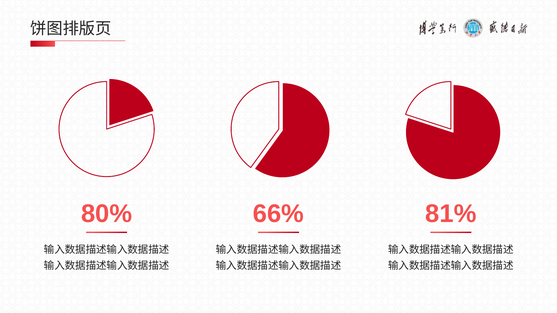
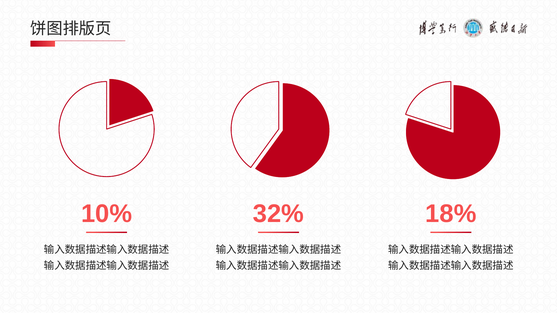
80%: 80% -> 10%
66%: 66% -> 32%
81%: 81% -> 18%
